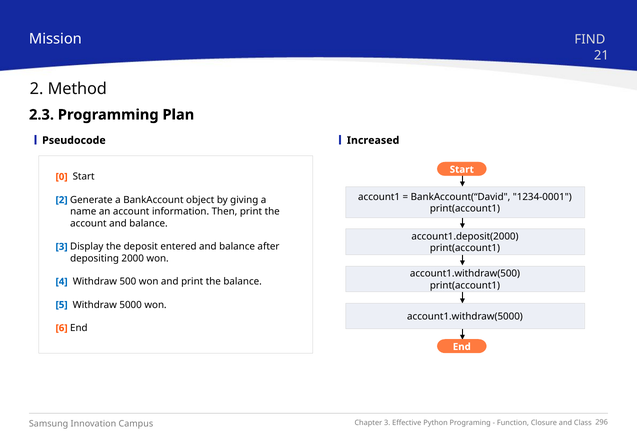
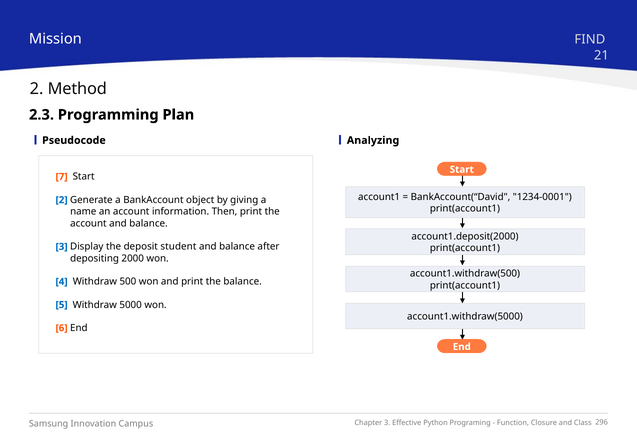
Increased: Increased -> Analyzing
0: 0 -> 7
entered: entered -> student
